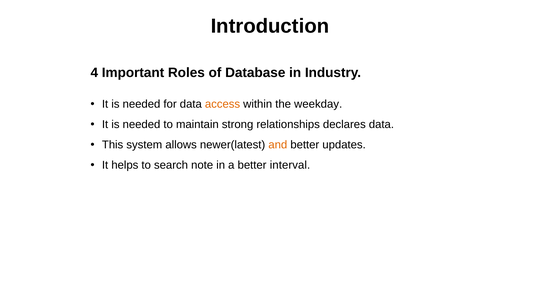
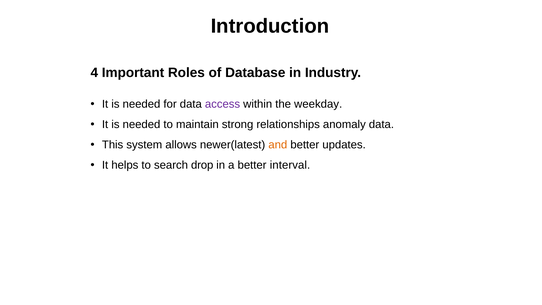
access colour: orange -> purple
declares: declares -> anomaly
note: note -> drop
